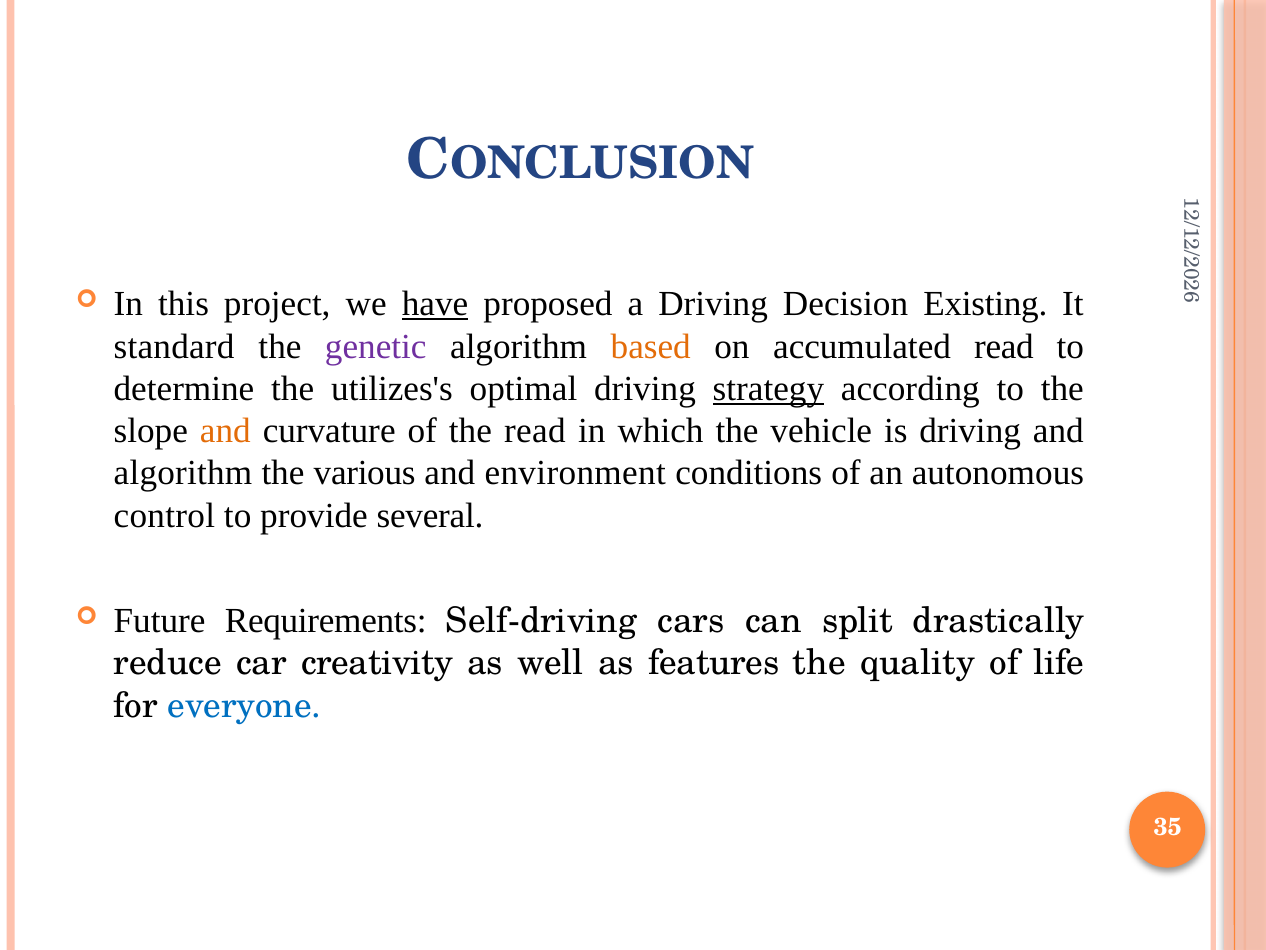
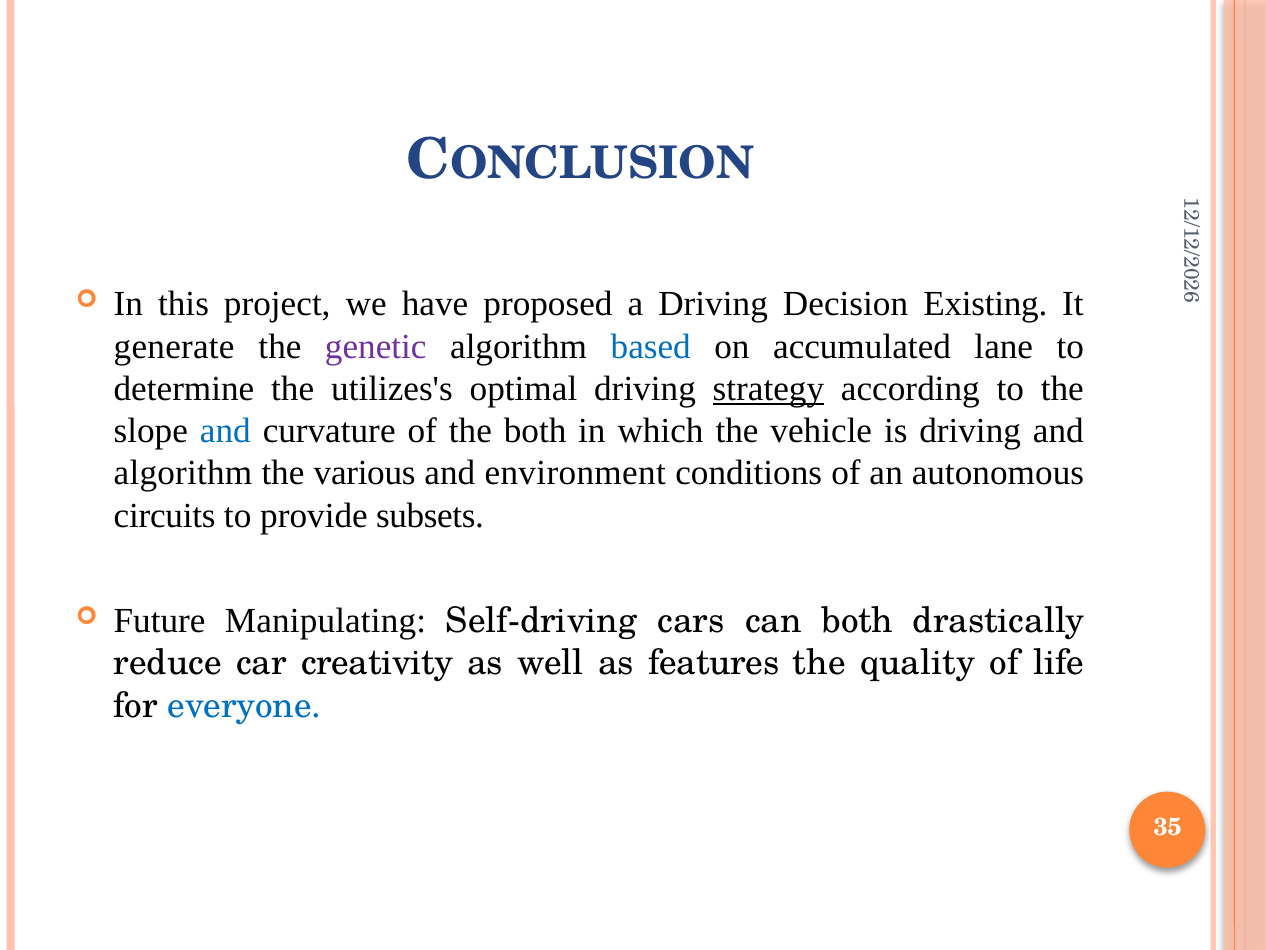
have underline: present -> none
standard: standard -> generate
based colour: orange -> blue
accumulated read: read -> lane
and at (225, 431) colour: orange -> blue
the read: read -> both
control: control -> circuits
several: several -> subsets
Requirements: Requirements -> Manipulating
can split: split -> both
